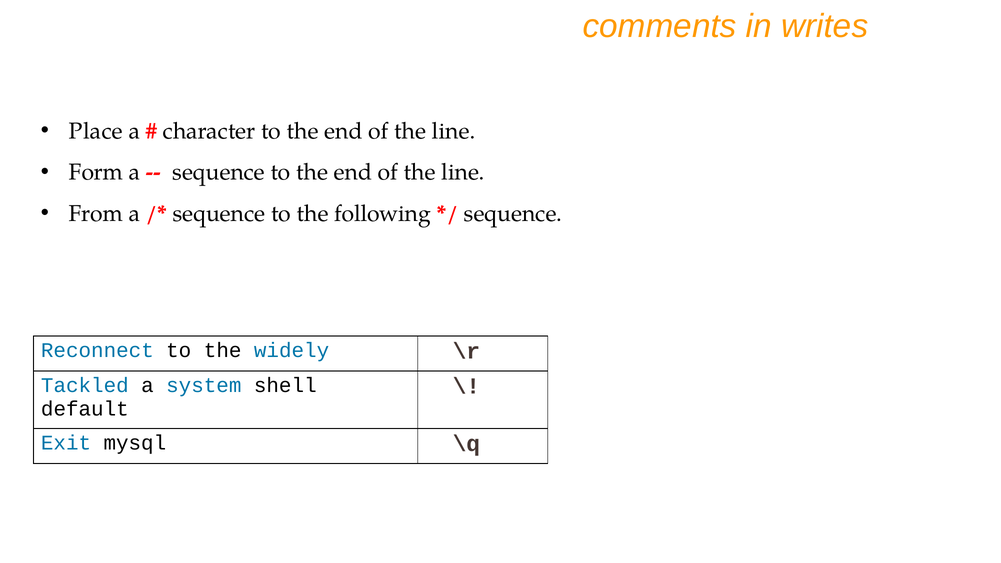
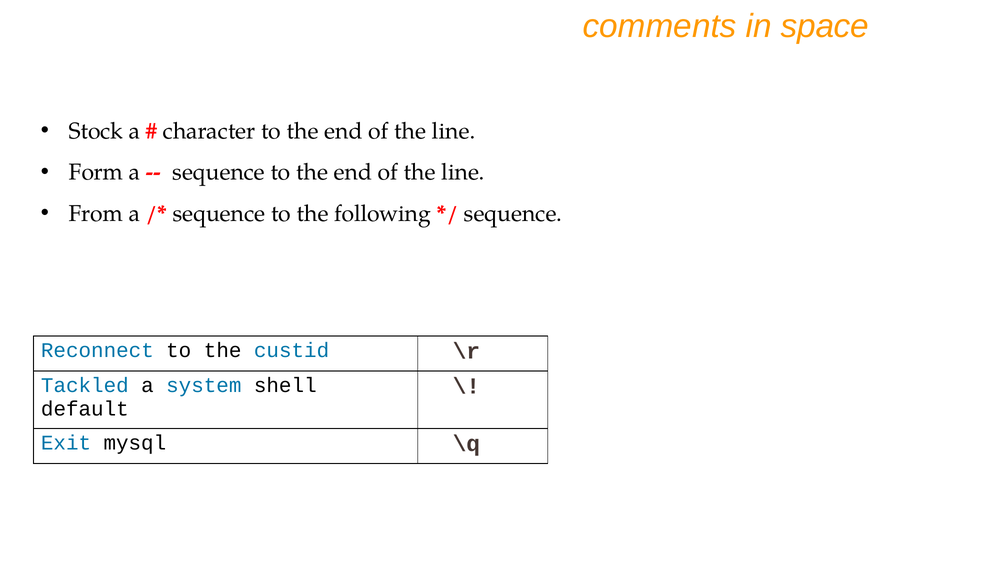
writes: writes -> space
Place: Place -> Stock
widely: widely -> custid
